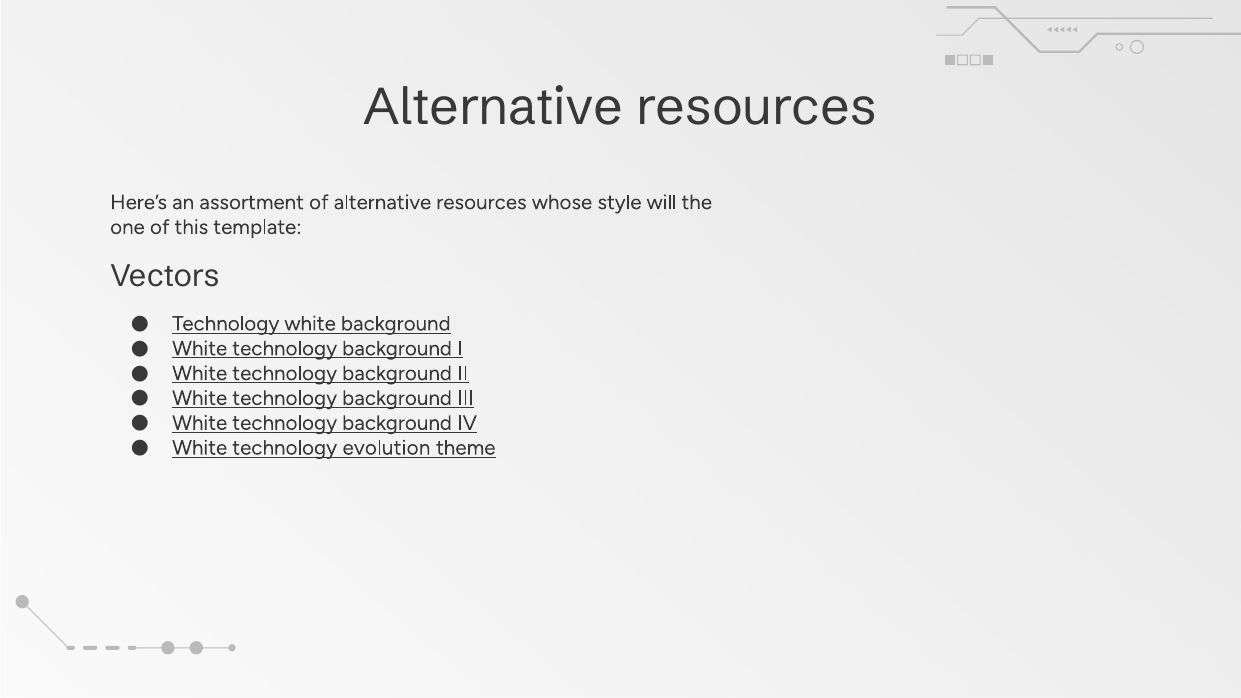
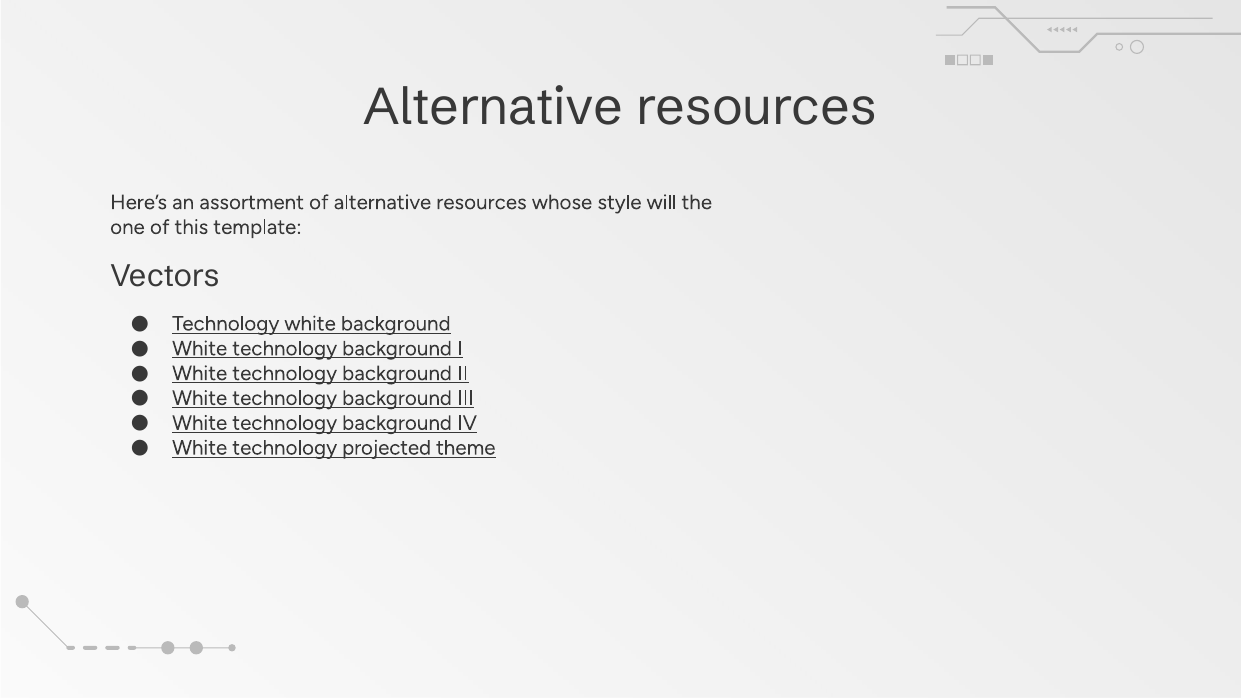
evolution: evolution -> projected
